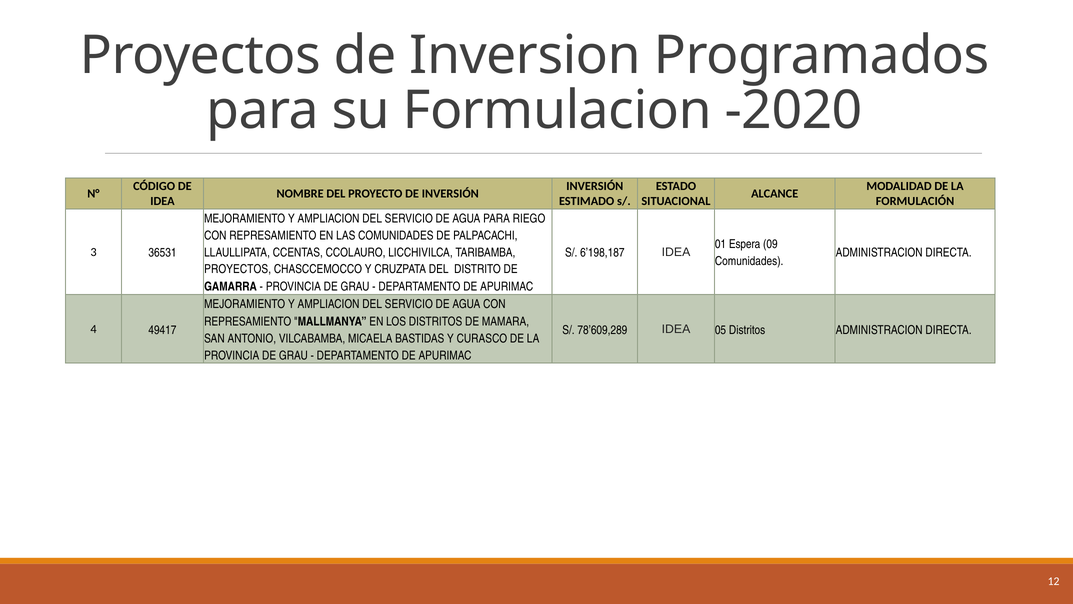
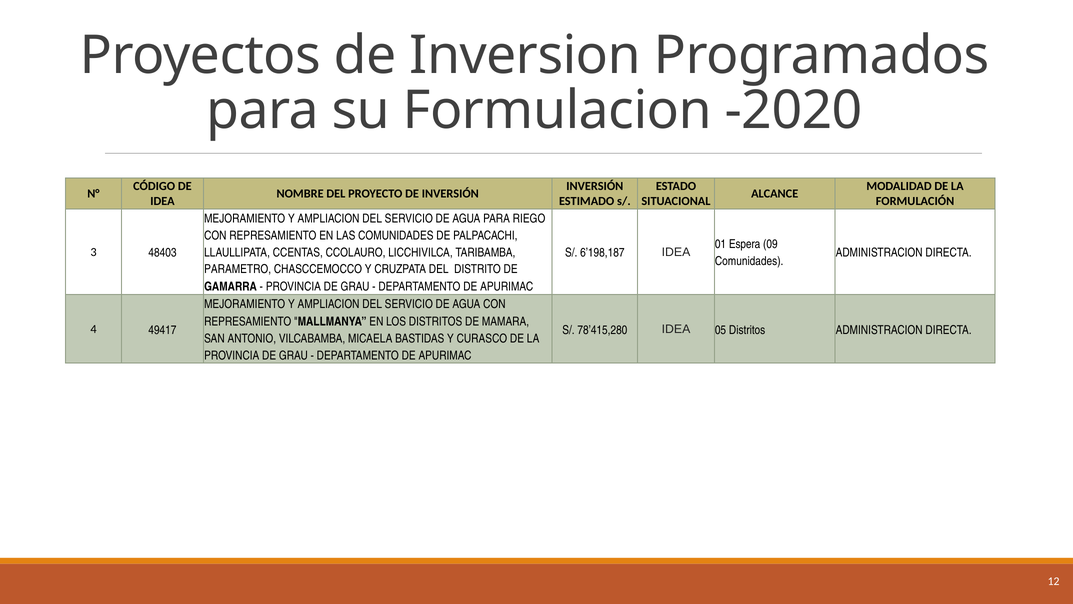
36531: 36531 -> 48403
PROYECTOS at (238, 269): PROYECTOS -> PARAMETRO
78’609,289: 78’609,289 -> 78’415,280
